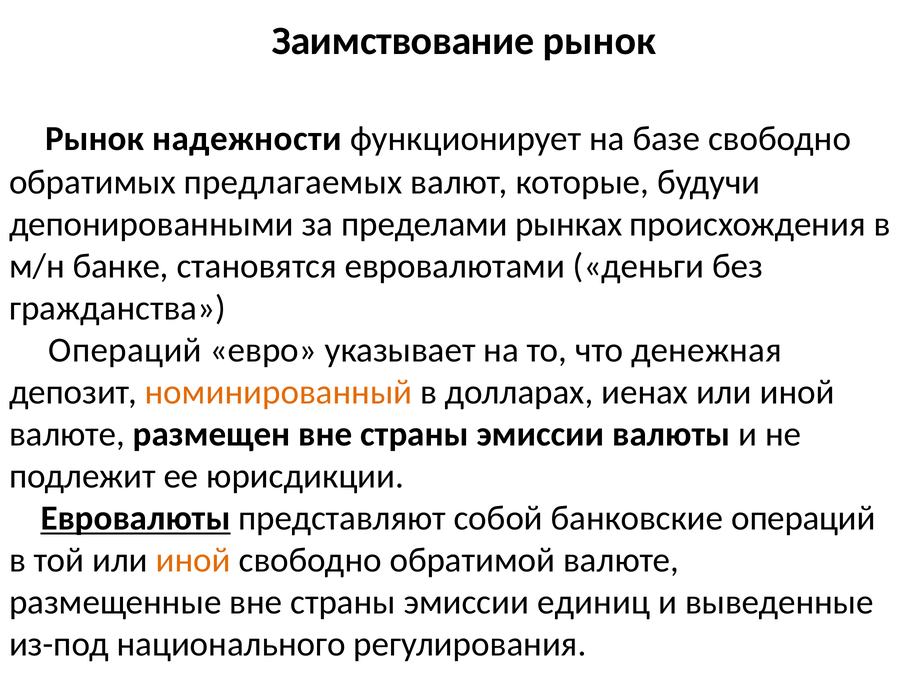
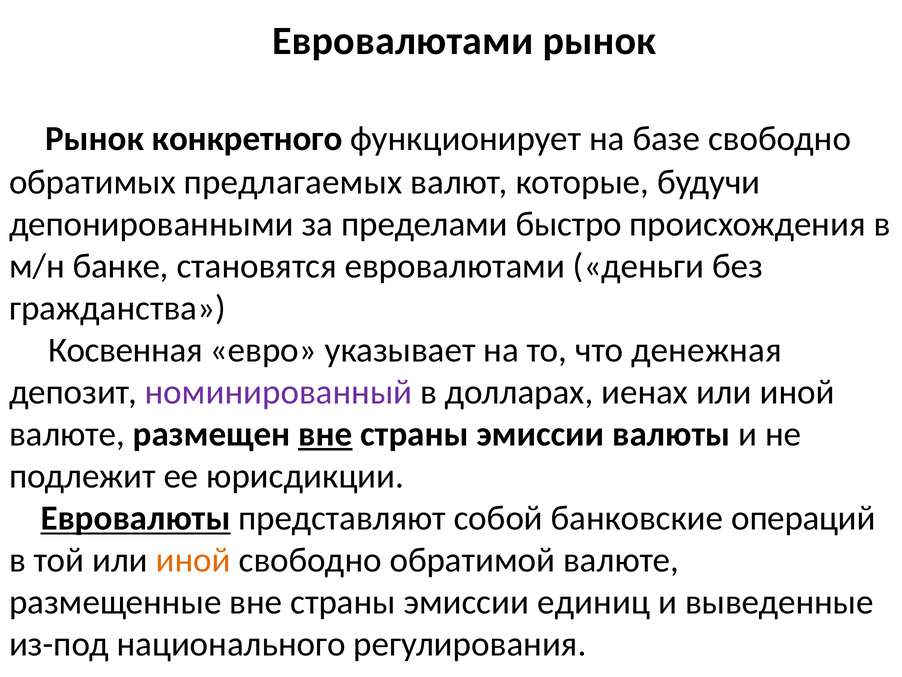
Заимствование at (403, 41): Заимствование -> Евровалютами
надежности: надежности -> конкретного
рынках: рынках -> быстро
Операций at (125, 350): Операций -> Косвенная
номинированный colour: orange -> purple
вне at (325, 434) underline: none -> present
